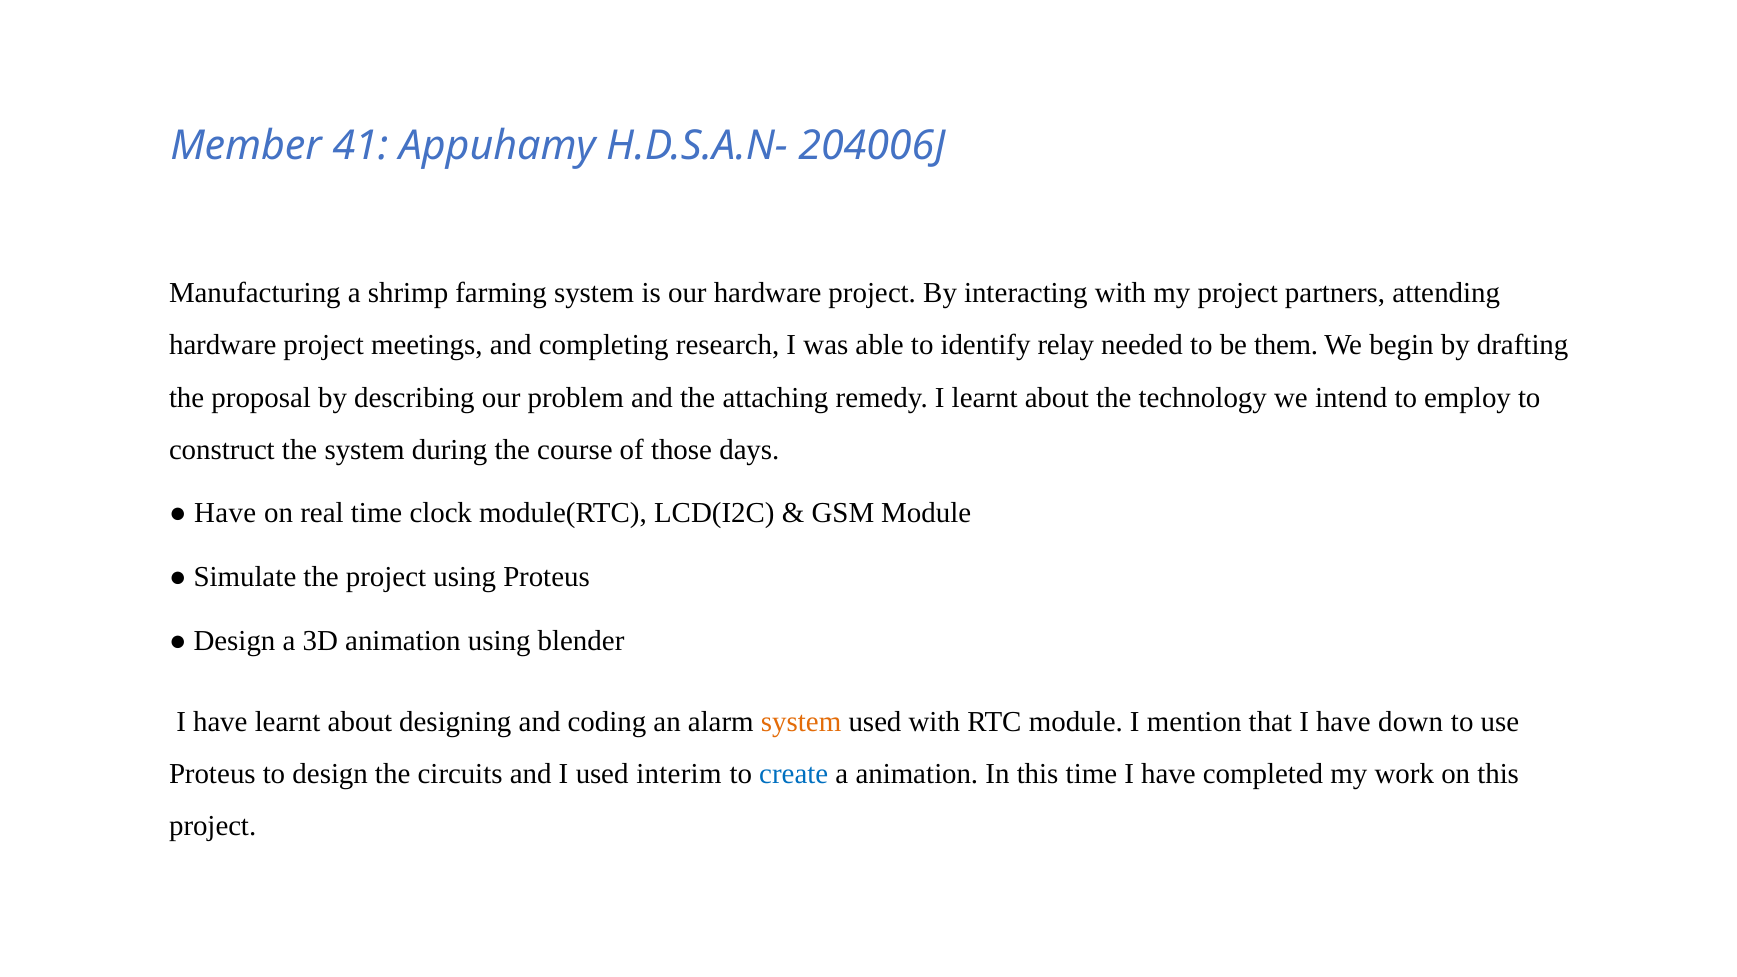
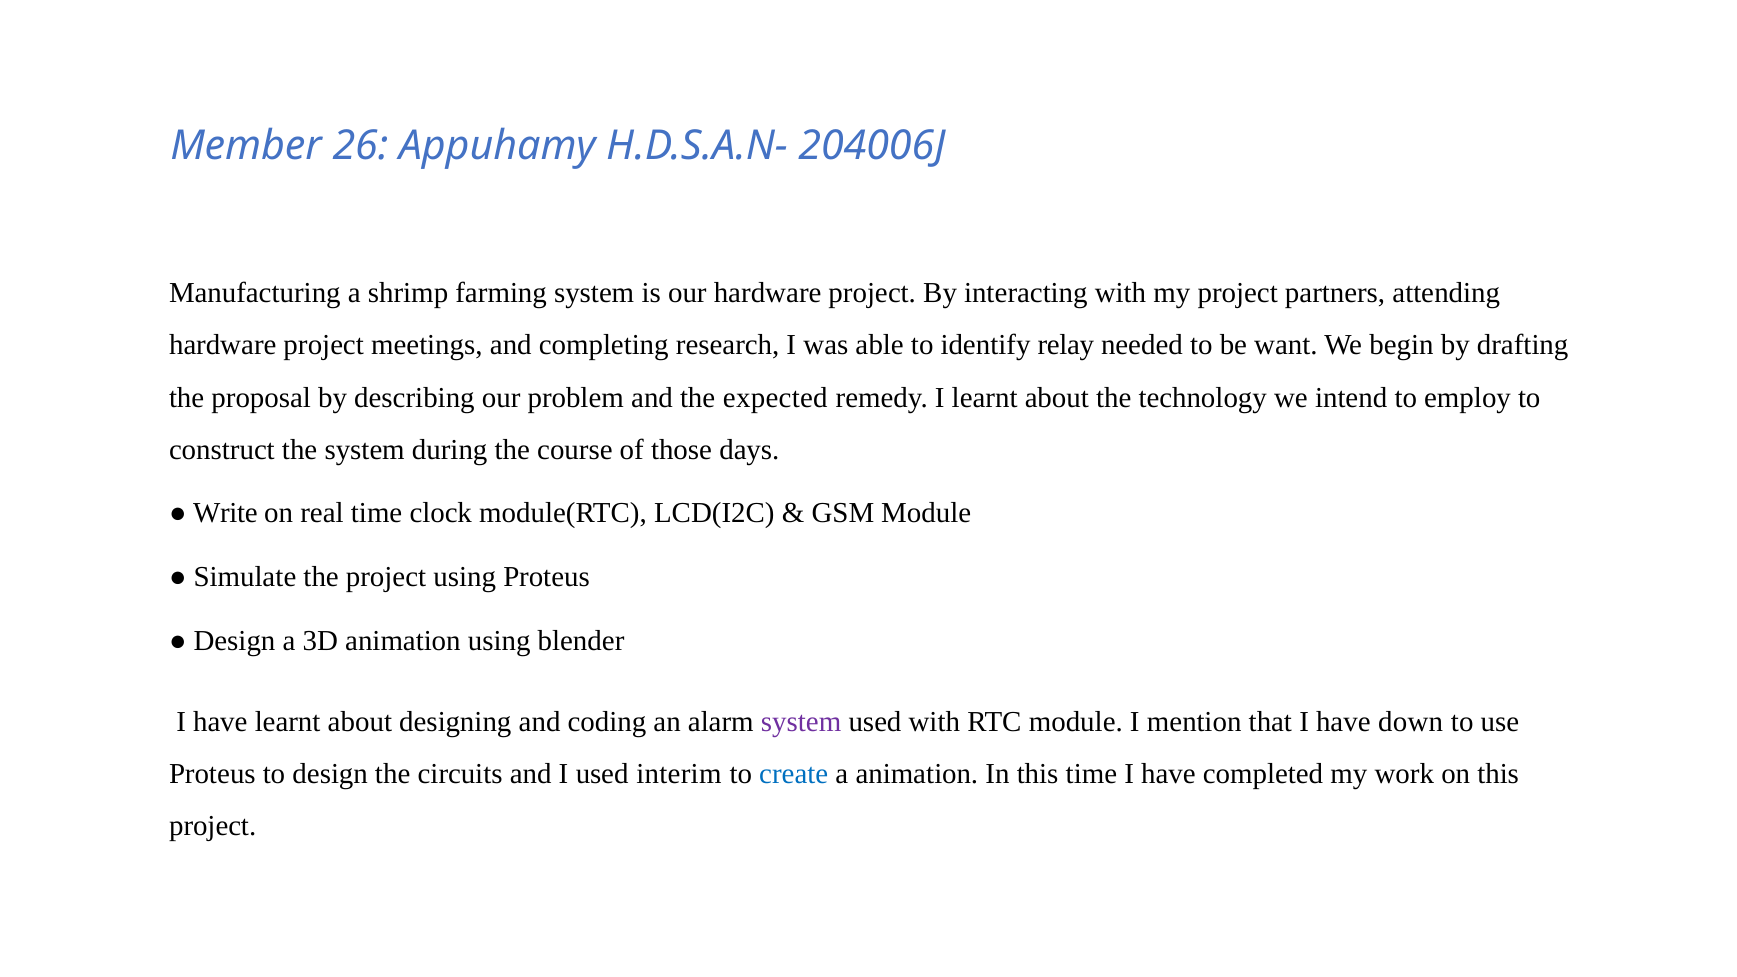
41: 41 -> 26
them: them -> want
attaching: attaching -> expected
Have at (225, 513): Have -> Write
system at (801, 722) colour: orange -> purple
